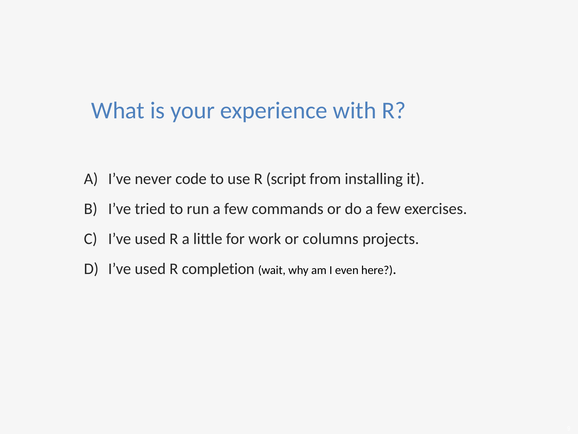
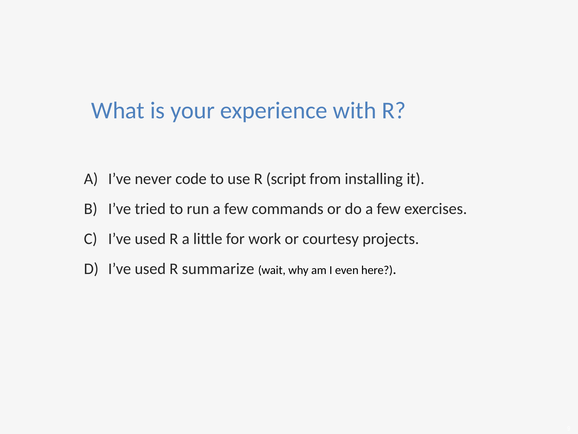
columns: columns -> courtesy
completion: completion -> summarize
